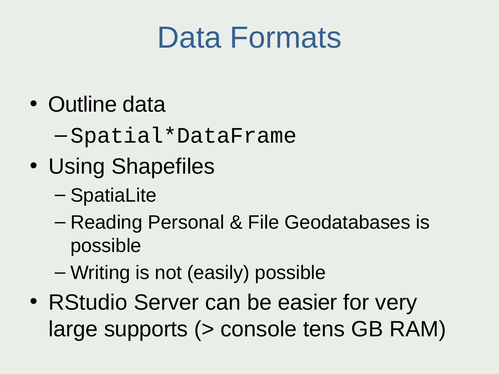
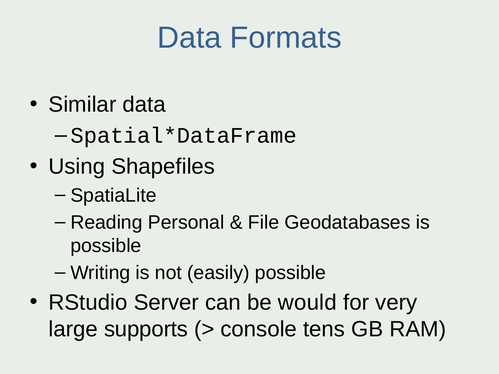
Outline: Outline -> Similar
easier: easier -> would
